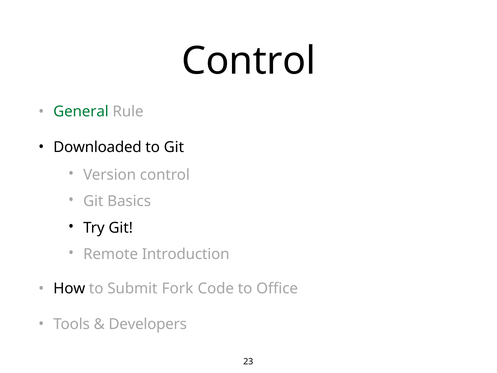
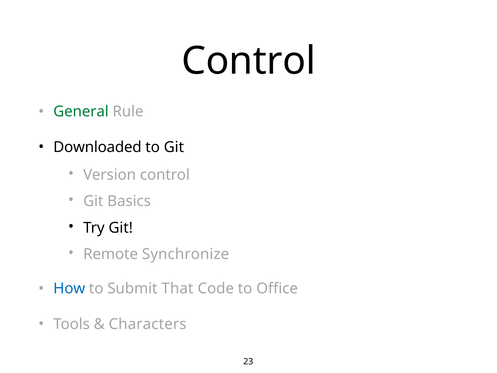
Introduction: Introduction -> Synchronize
How colour: black -> blue
Fork: Fork -> That
Developers: Developers -> Characters
